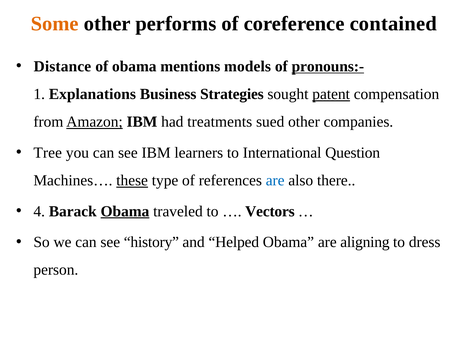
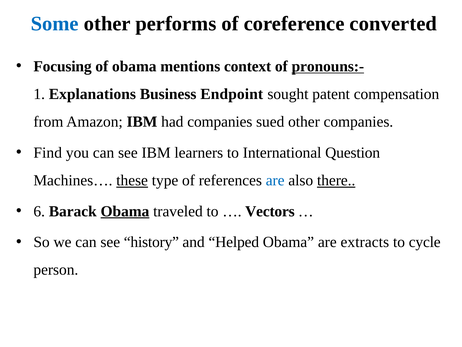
Some colour: orange -> blue
contained: contained -> converted
Distance: Distance -> Focusing
models: models -> context
Strategies: Strategies -> Endpoint
patent underline: present -> none
Amazon underline: present -> none
had treatments: treatments -> companies
Tree: Tree -> Find
there underline: none -> present
4: 4 -> 6
aligning: aligning -> extracts
dress: dress -> cycle
